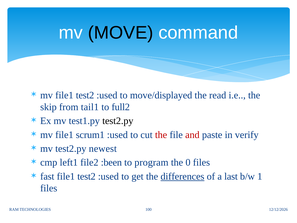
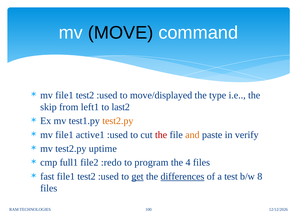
read: read -> type
tail1: tail1 -> left1
full2: full2 -> last2
test2.py at (118, 121) colour: black -> orange
scrum1: scrum1 -> active1
and colour: red -> orange
newest: newest -> uptime
left1: left1 -> full1
:been: :been -> :redo
0: 0 -> 4
get underline: none -> present
last: last -> test
1: 1 -> 8
